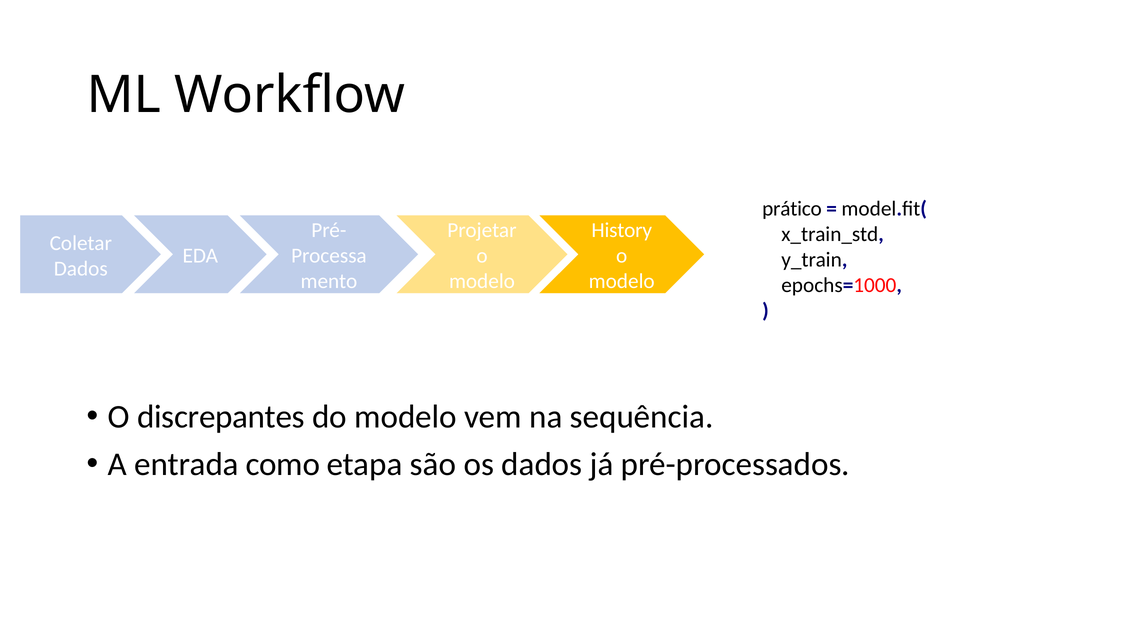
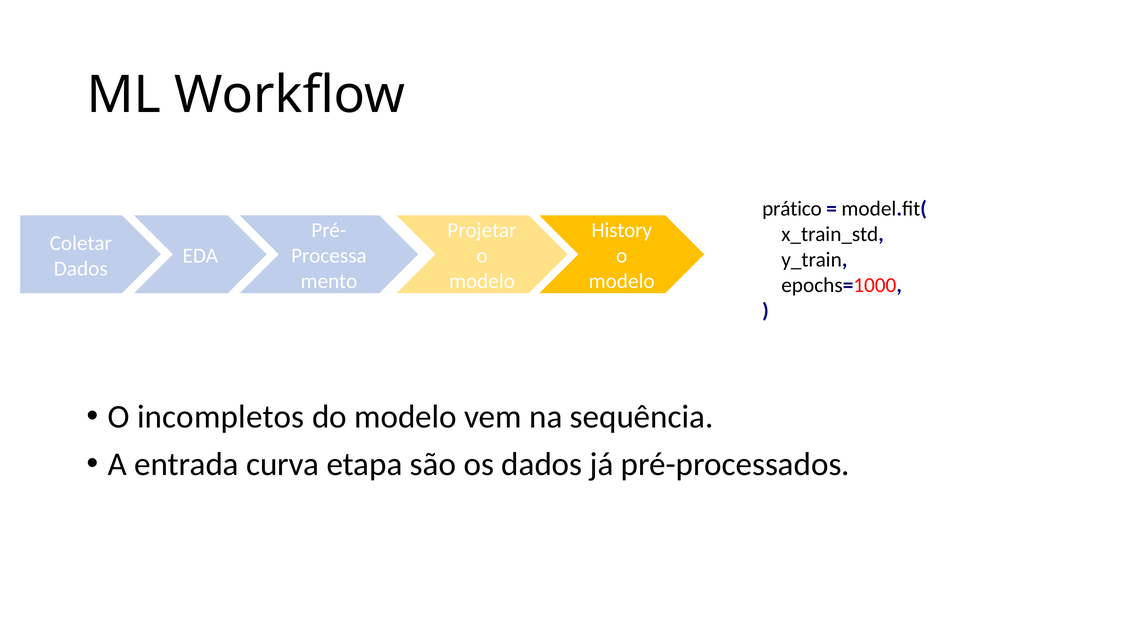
discrepantes: discrepantes -> incompletos
como: como -> curva
